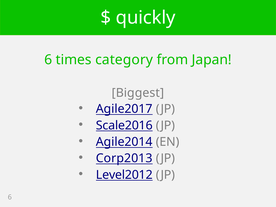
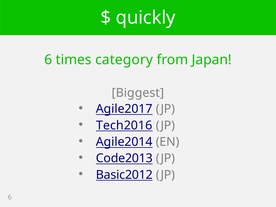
Scale2016: Scale2016 -> Tech2016
Corp2013: Corp2013 -> Code2013
Level2012: Level2012 -> Basic2012
